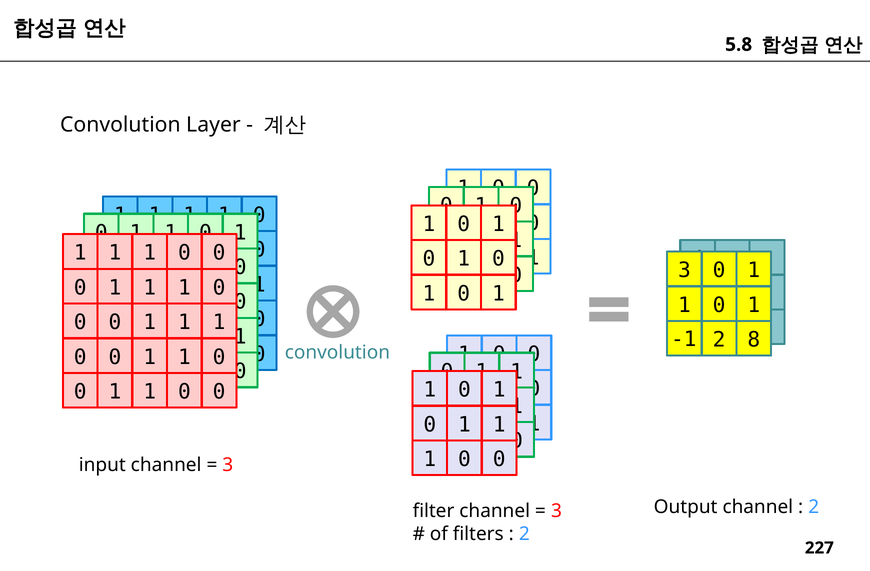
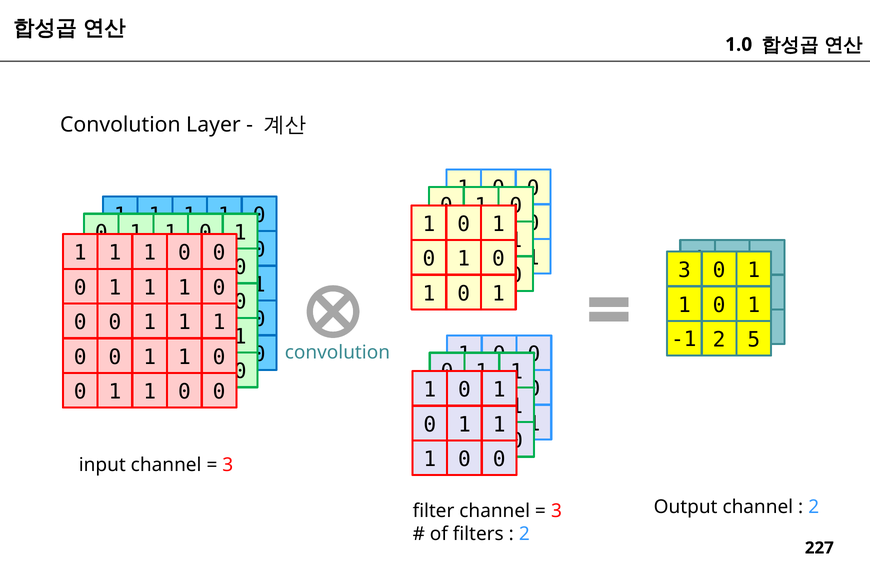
5.8: 5.8 -> 1.0
8: 8 -> 5
